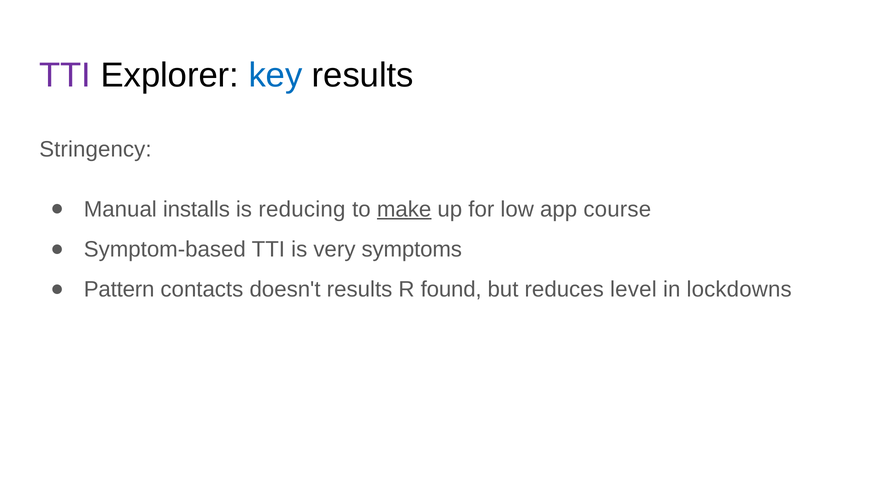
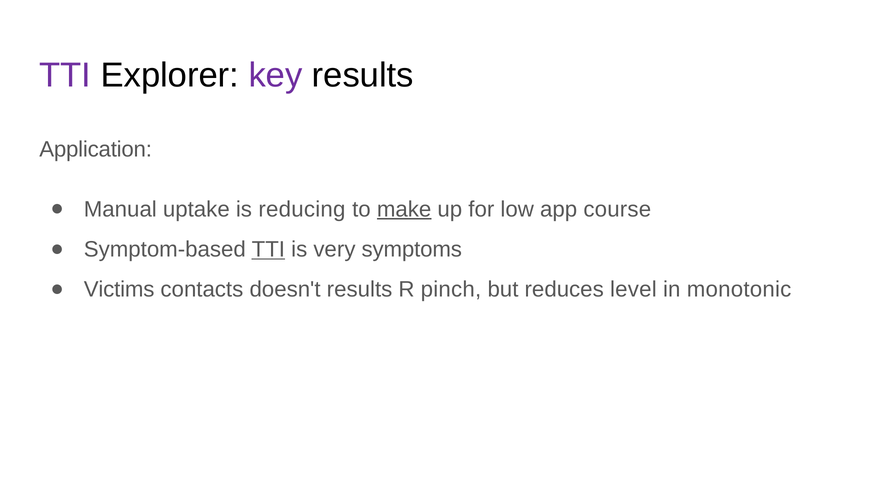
key colour: blue -> purple
Stringency: Stringency -> Application
installs: installs -> uptake
TTI at (268, 249) underline: none -> present
Pattern: Pattern -> Victims
found: found -> pinch
lockdowns: lockdowns -> monotonic
